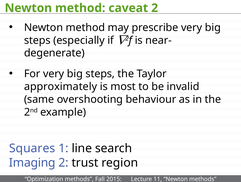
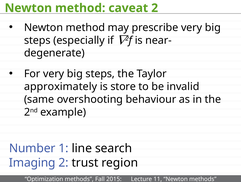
most: most -> store
Squares: Squares -> Number
